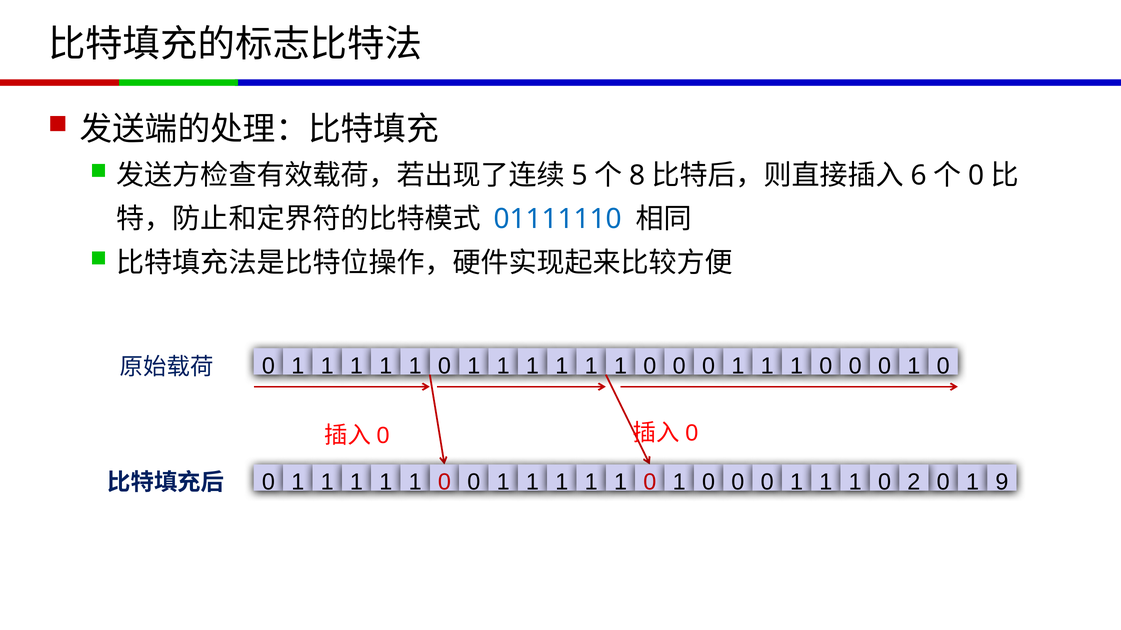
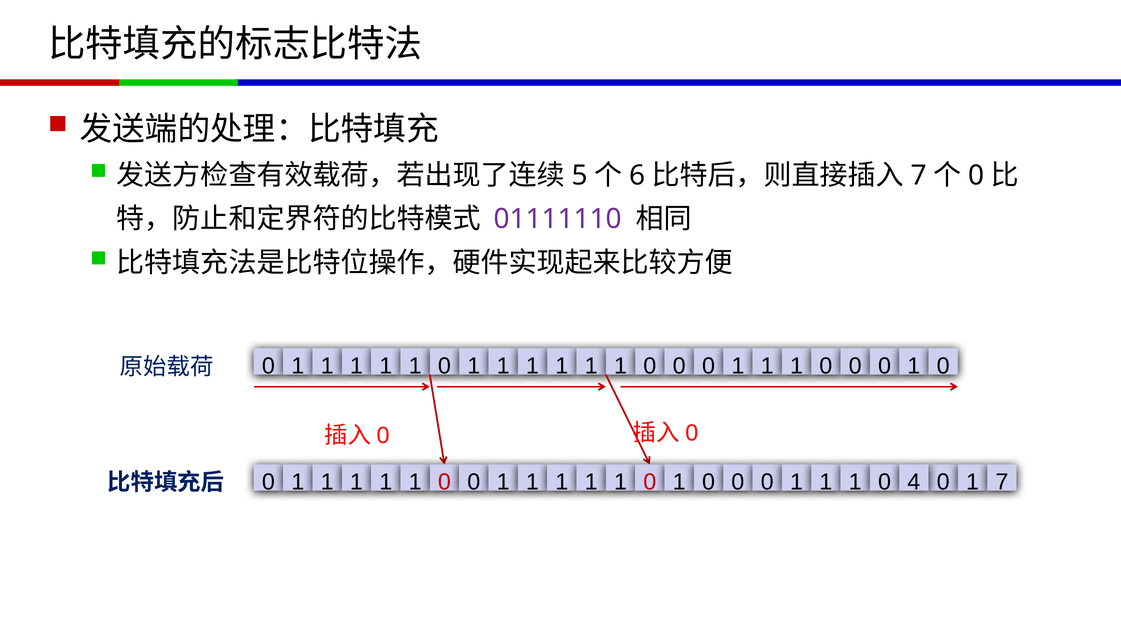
8: 8 -> 6
6 at (919, 176): 6 -> 7
01111110 colour: blue -> purple
2: 2 -> 4
9 at (1002, 482): 9 -> 7
